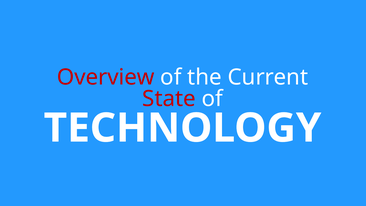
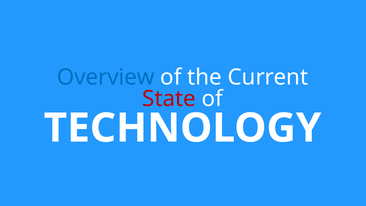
Overview colour: red -> blue
